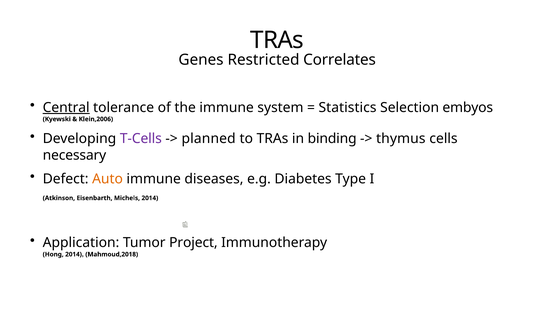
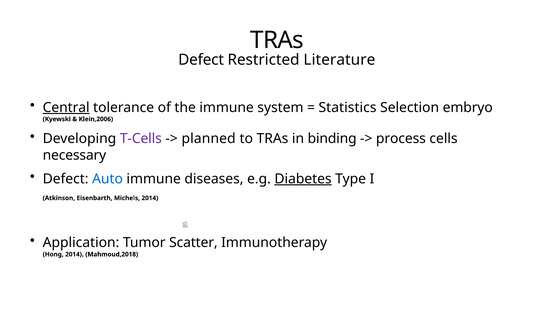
Genes at (201, 60): Genes -> Defect
Correlates: Correlates -> Literature
embyos: embyos -> embryo
thymus: thymus -> process
Auto colour: orange -> blue
Diabetes underline: none -> present
Project: Project -> Scatter
